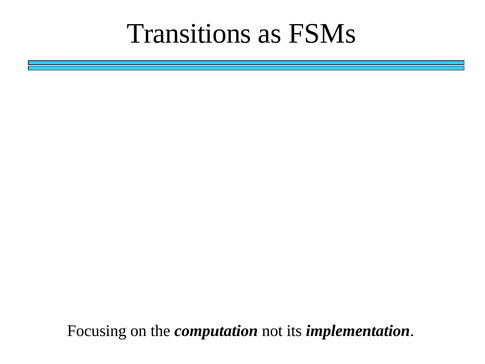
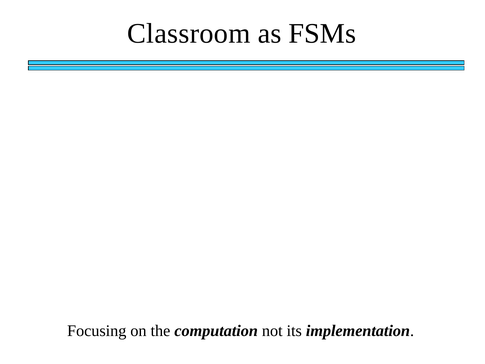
Transitions: Transitions -> Classroom
